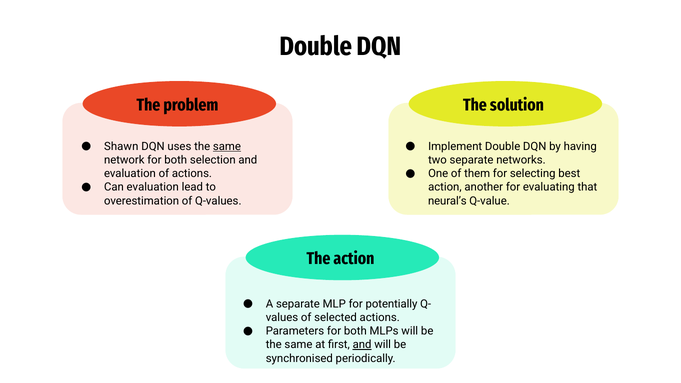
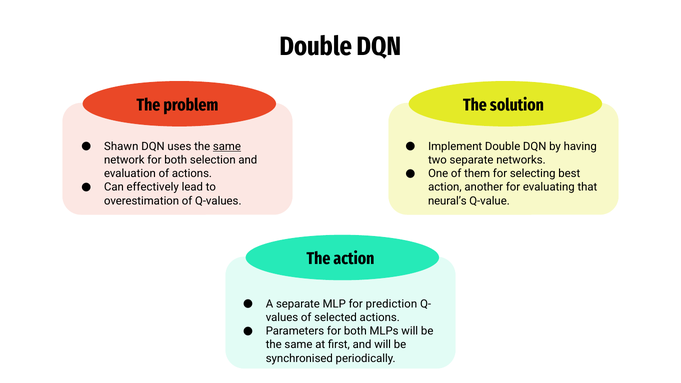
Can evaluation: evaluation -> effectively
potentially: potentially -> prediction
and at (362, 345) underline: present -> none
